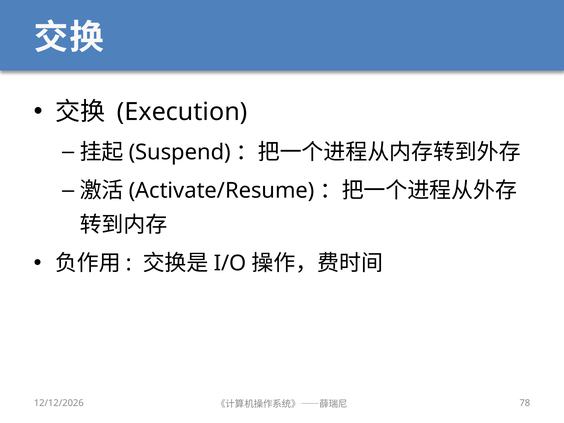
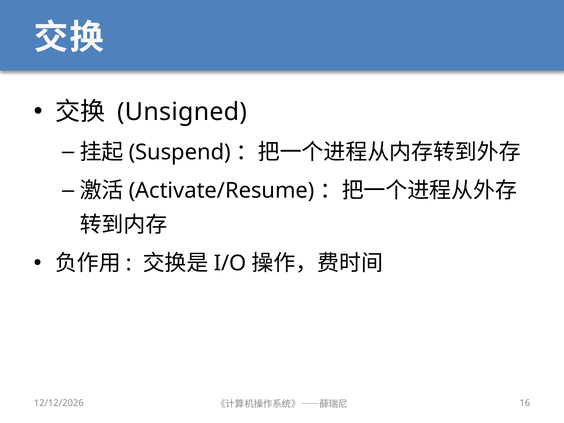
Execution: Execution -> Unsigned
78: 78 -> 16
